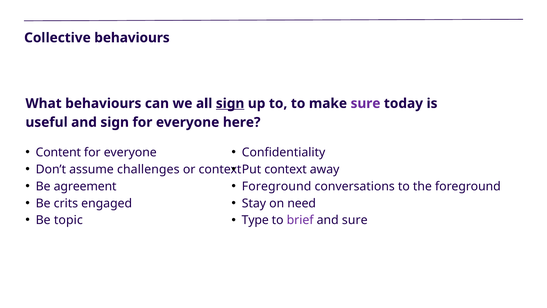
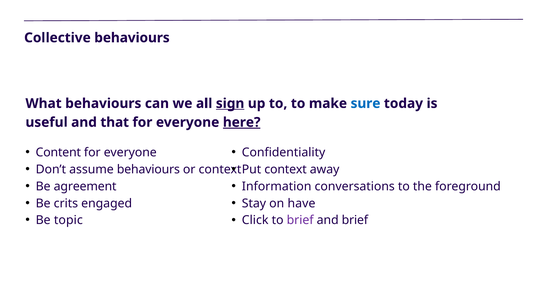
sure at (366, 103) colour: purple -> blue
and sign: sign -> that
here underline: none -> present
assume challenges: challenges -> behaviours
Foreground at (277, 186): Foreground -> Information
need: need -> have
Type: Type -> Click
and sure: sure -> brief
